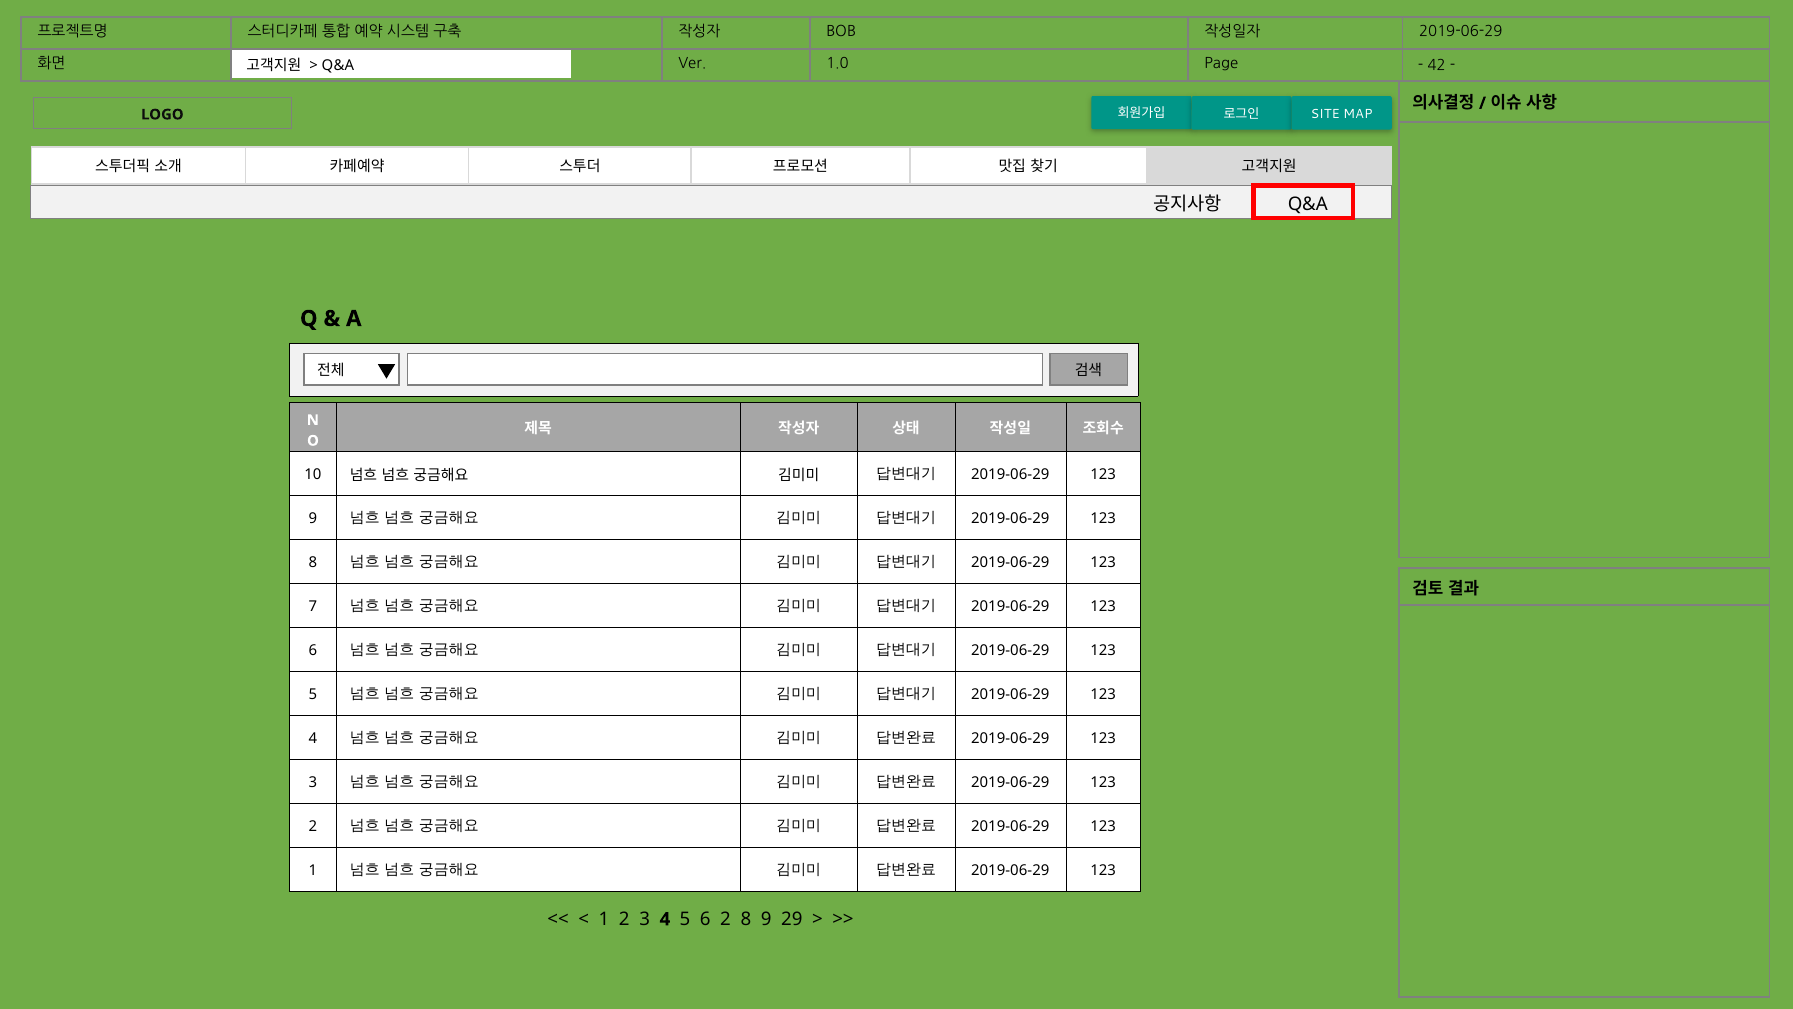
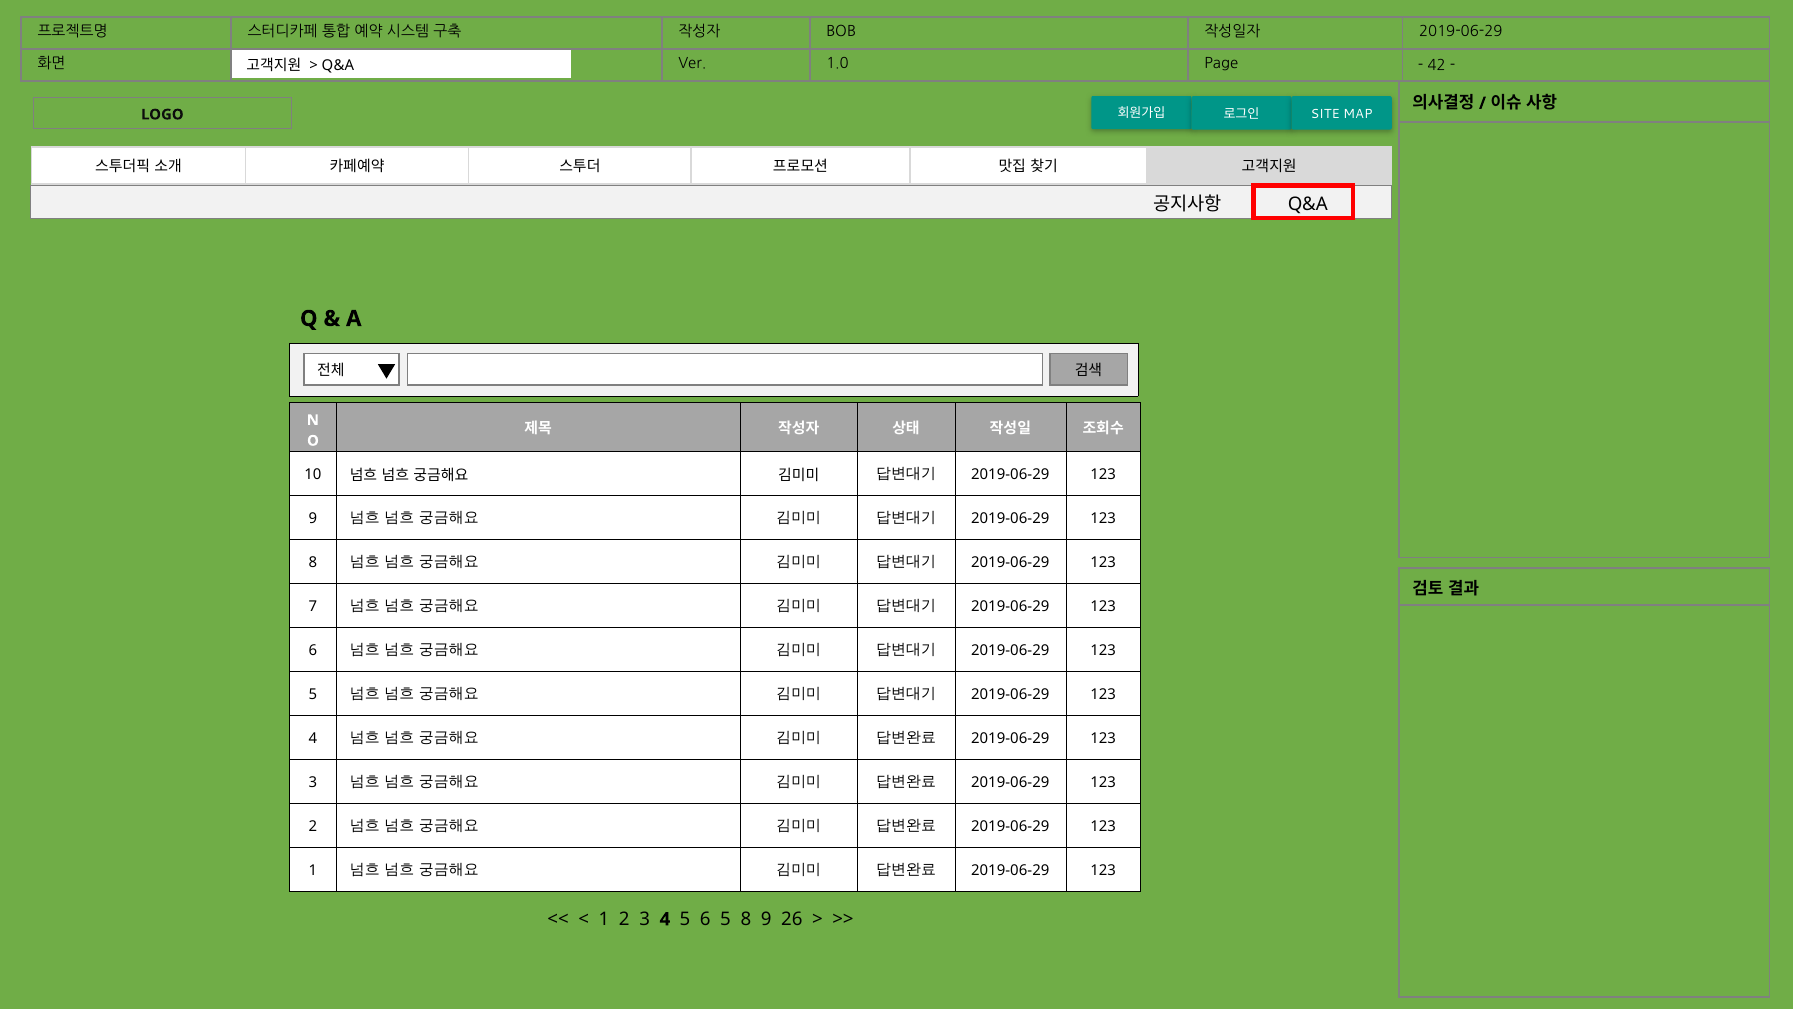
6 2: 2 -> 5
29: 29 -> 26
